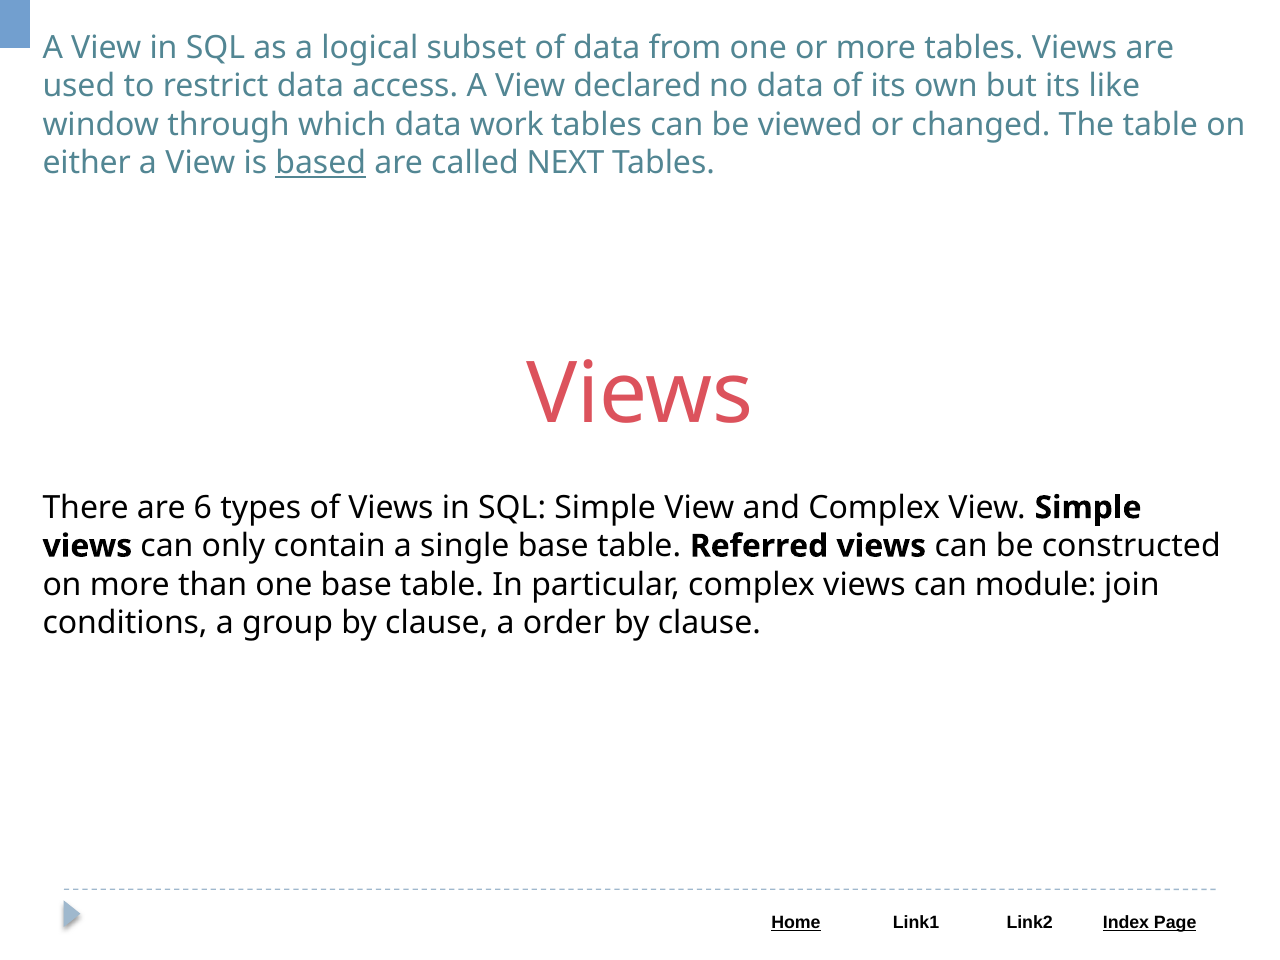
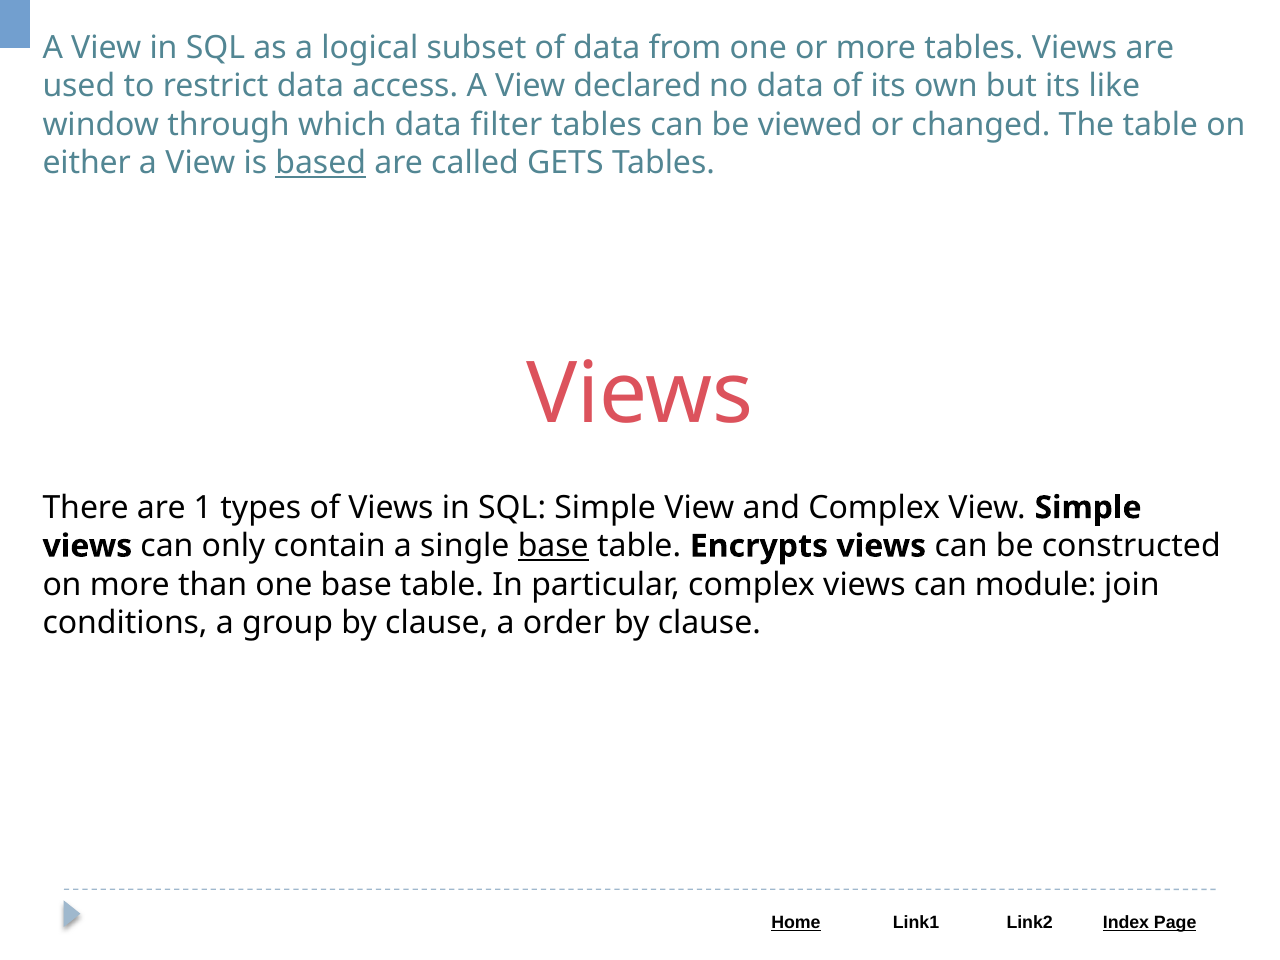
work: work -> filter
NEXT: NEXT -> GETS
6: 6 -> 1
base at (553, 546) underline: none -> present
Referred: Referred -> Encrypts
